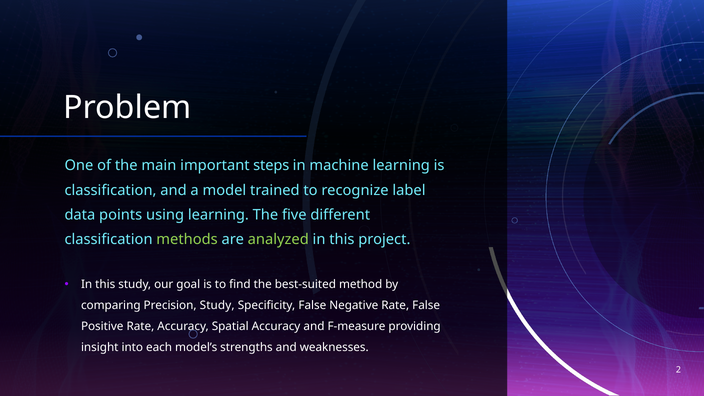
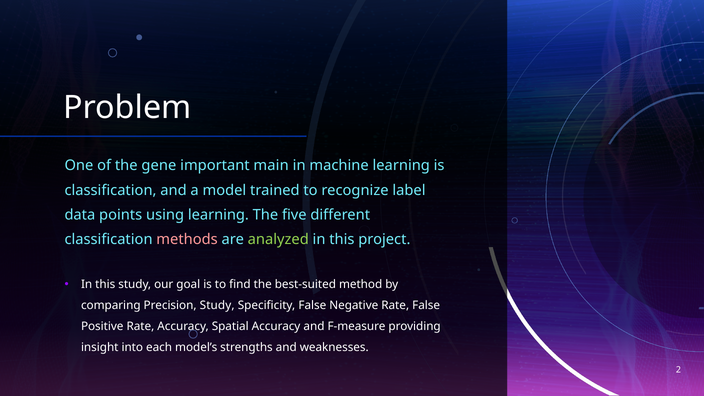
main: main -> gene
steps: steps -> main
methods colour: light green -> pink
